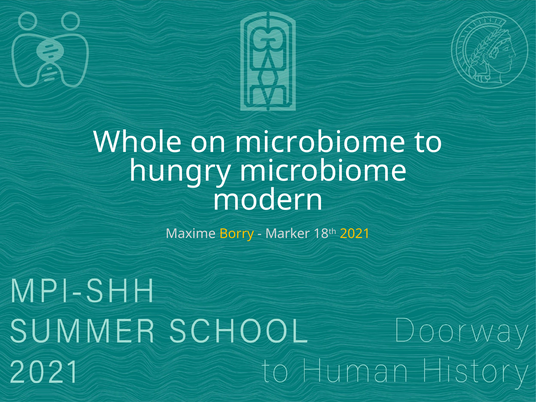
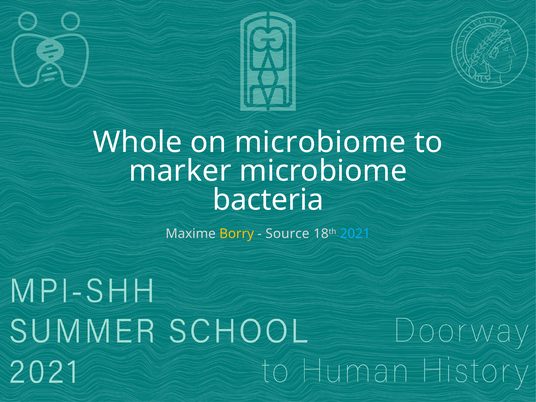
hungry: hungry -> marker
modern: modern -> bacteria
Marker: Marker -> Source
2021 colour: yellow -> light blue
